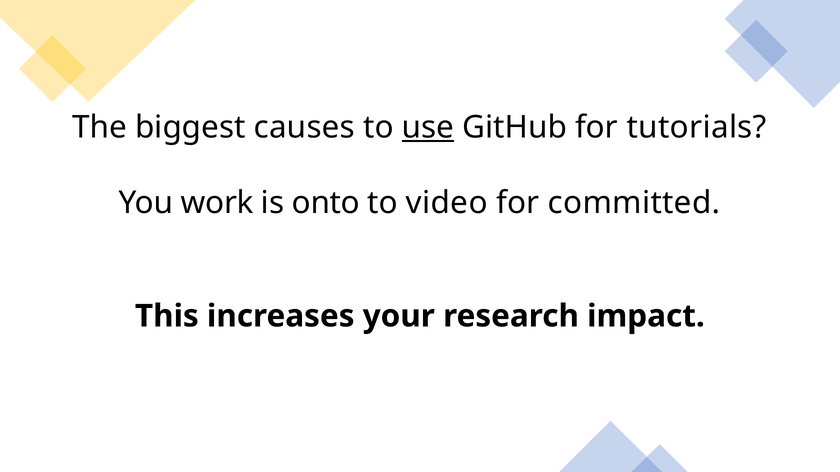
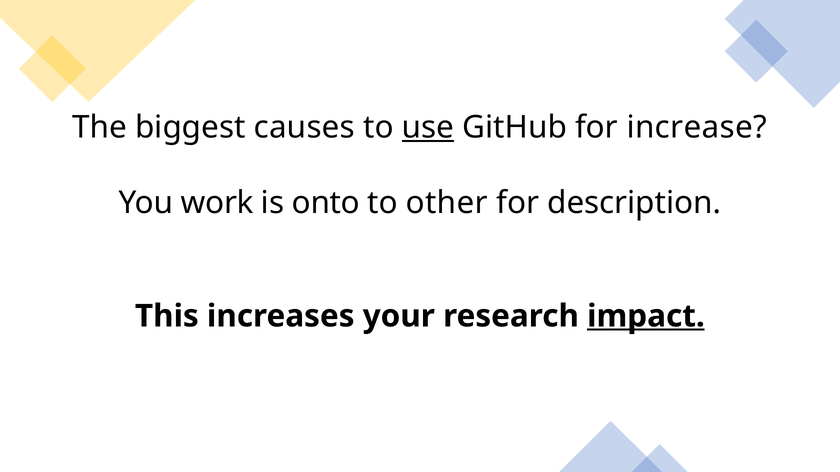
tutorials: tutorials -> increase
video: video -> other
committed: committed -> description
impact underline: none -> present
